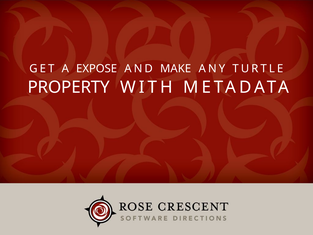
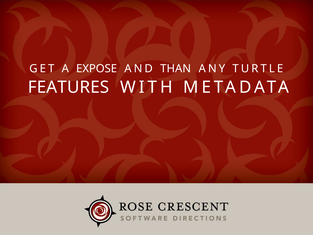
MAKE: MAKE -> THAN
PROPERTY: PROPERTY -> FEATURES
